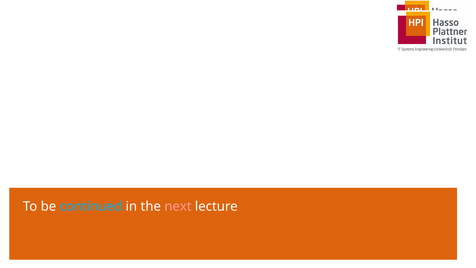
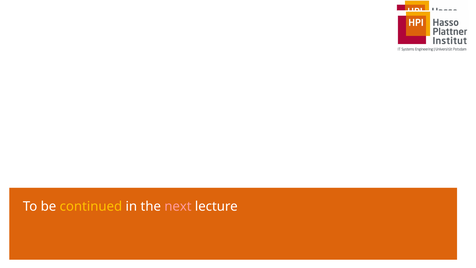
continued colour: light blue -> yellow
